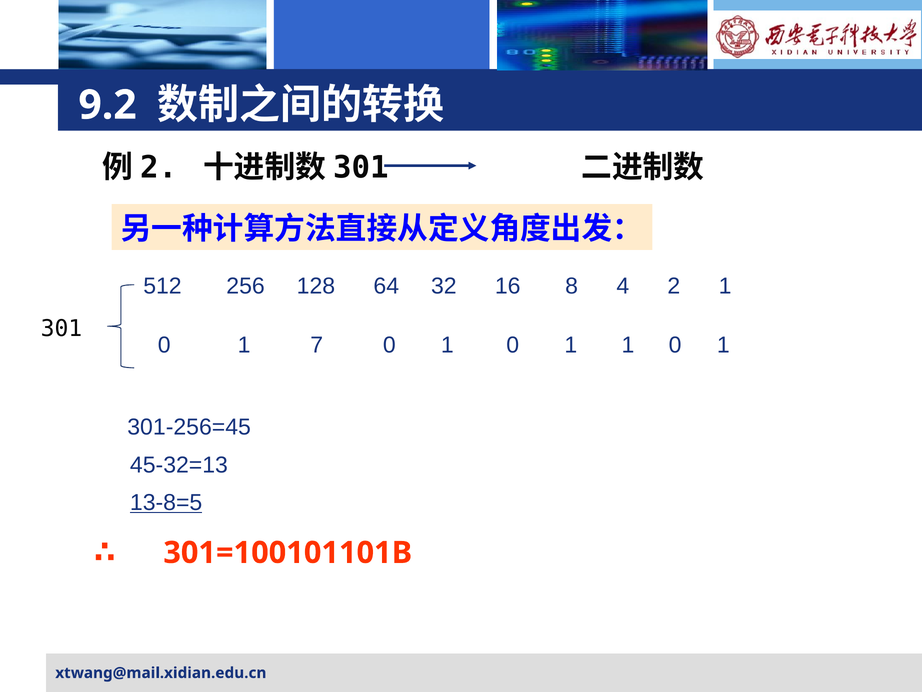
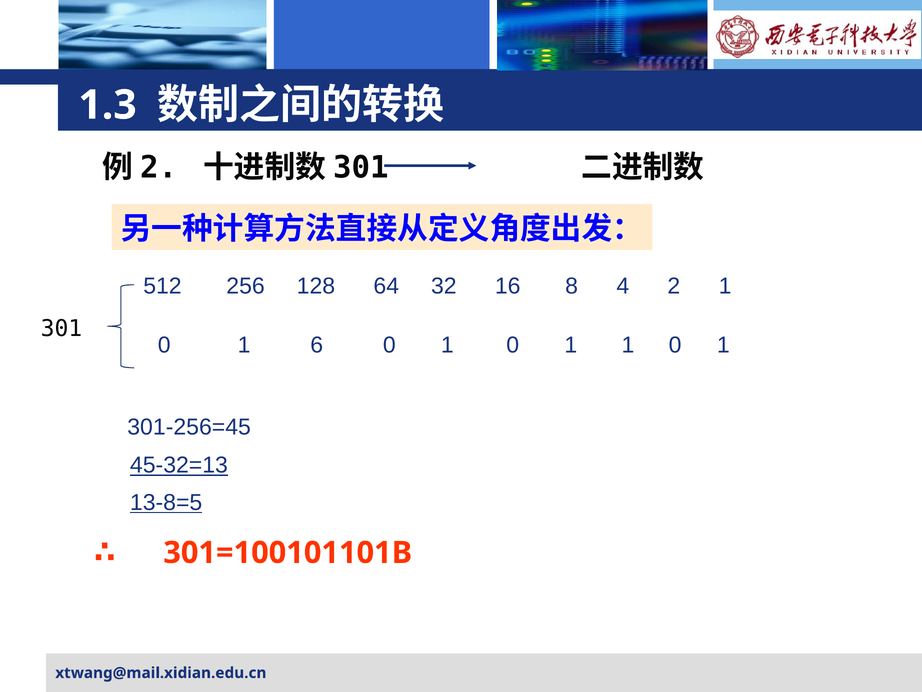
9.2: 9.2 -> 1.3
7: 7 -> 6
45-32=13 underline: none -> present
